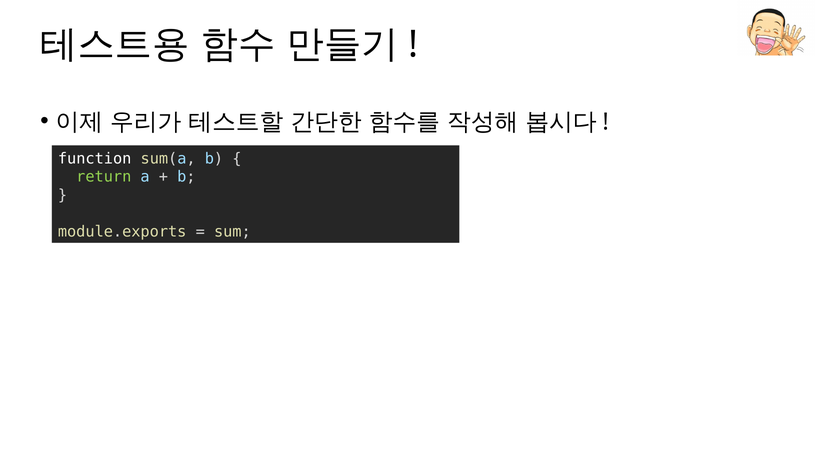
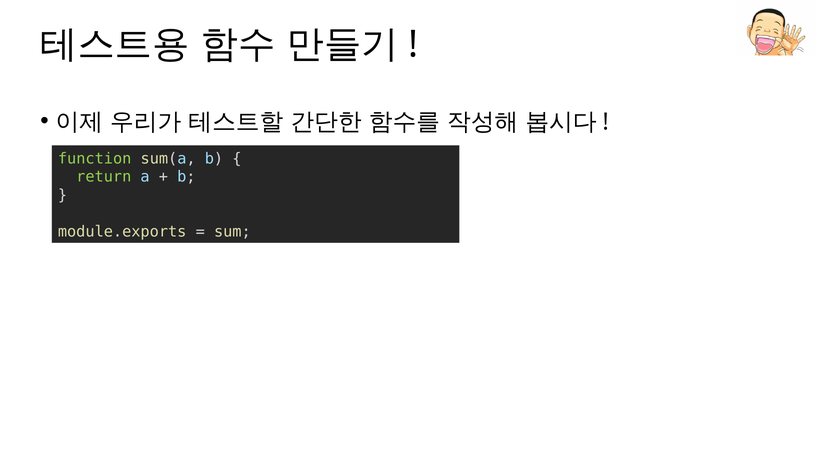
function colour: white -> light green
